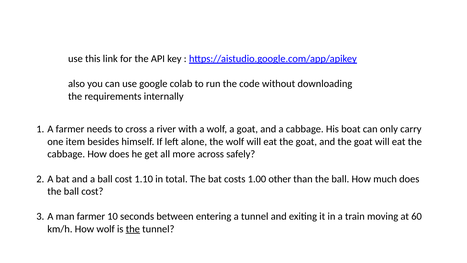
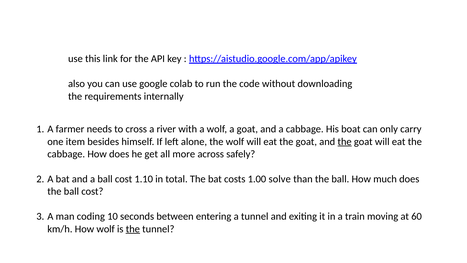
the at (345, 141) underline: none -> present
other: other -> solve
man farmer: farmer -> coding
